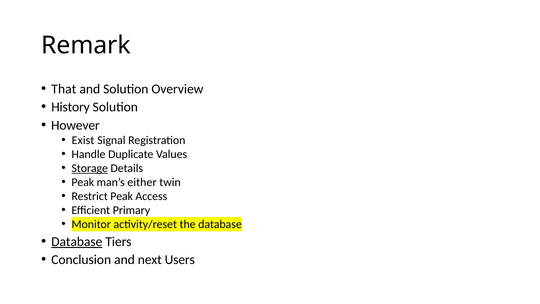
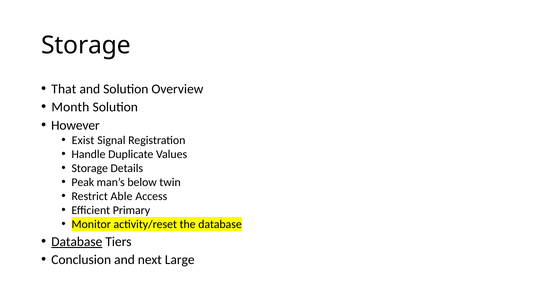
Remark at (86, 45): Remark -> Storage
History: History -> Month
Storage at (90, 168) underline: present -> none
either: either -> below
Restrict Peak: Peak -> Able
Users: Users -> Large
